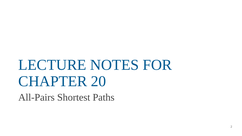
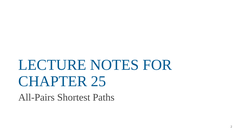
20: 20 -> 25
